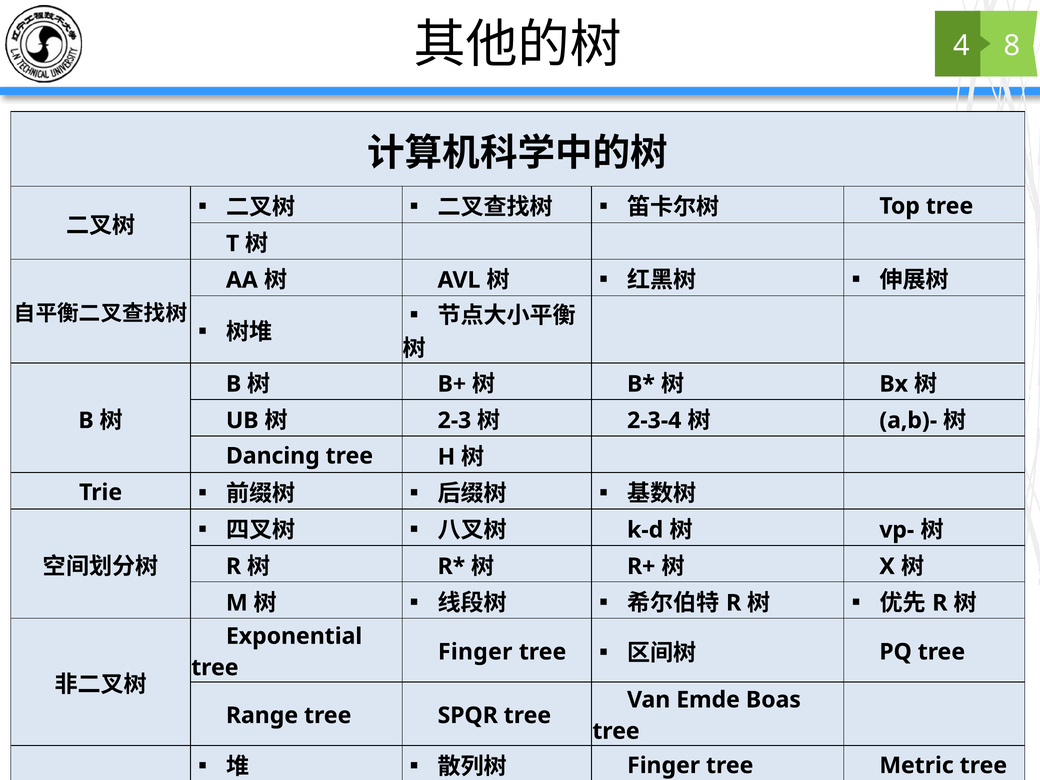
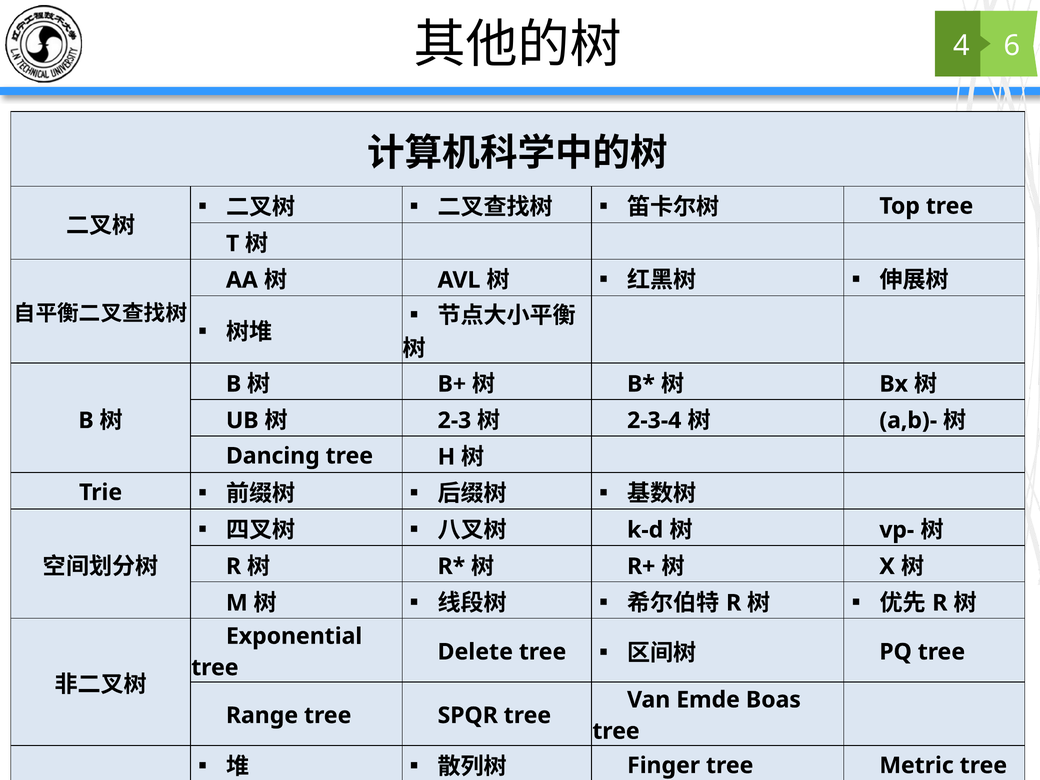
8: 8 -> 6
Finger at (475, 652): Finger -> Delete
